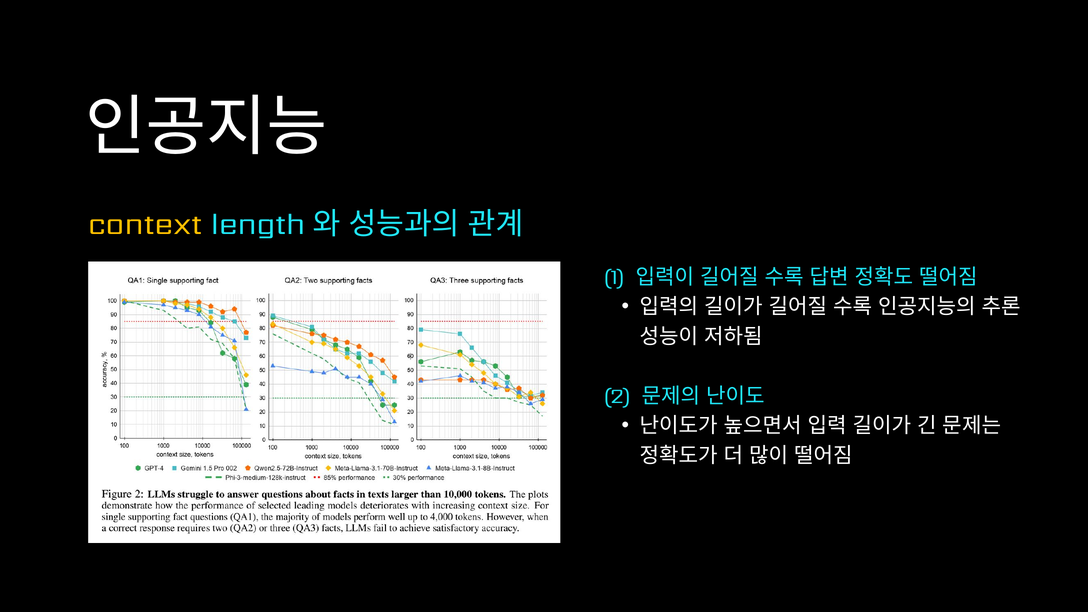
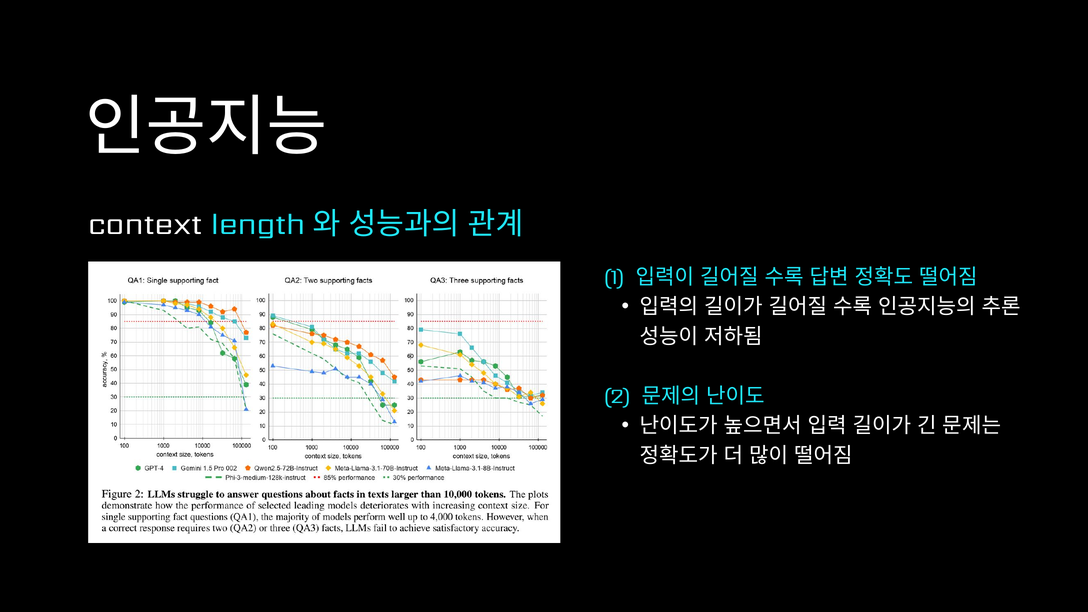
context colour: yellow -> white
